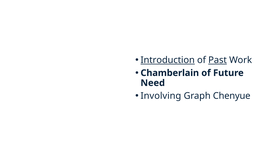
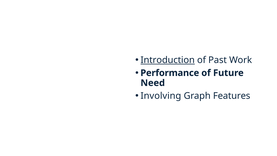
Past underline: present -> none
Chamberlain: Chamberlain -> Performance
Chenyue: Chenyue -> Features
